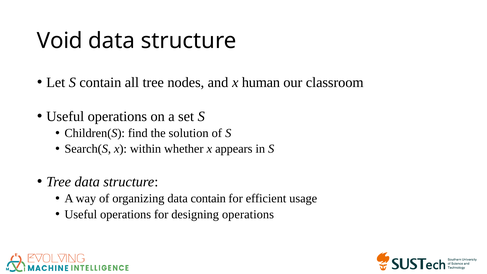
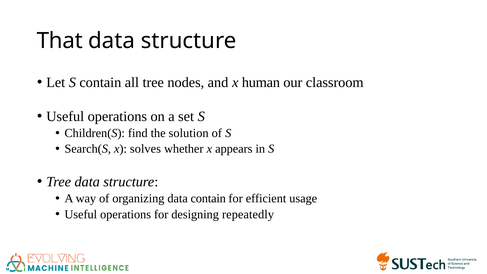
Void: Void -> That
within: within -> solves
designing operations: operations -> repeatedly
